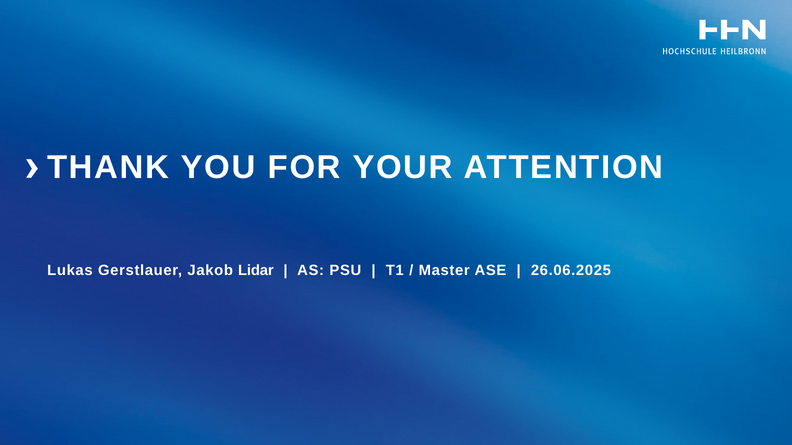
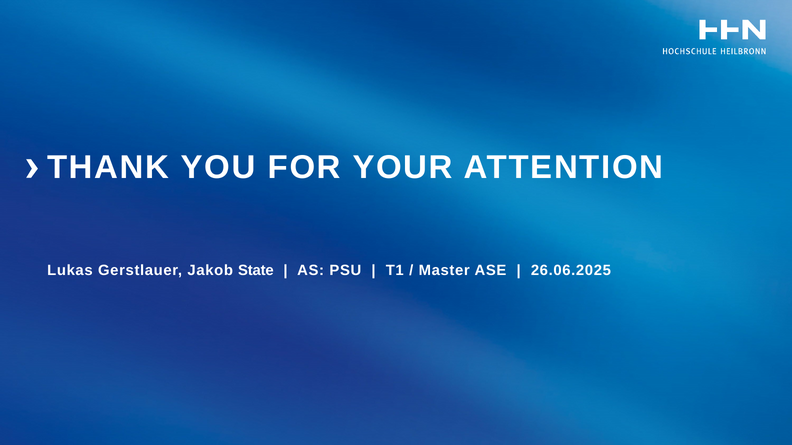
Lidar: Lidar -> State
